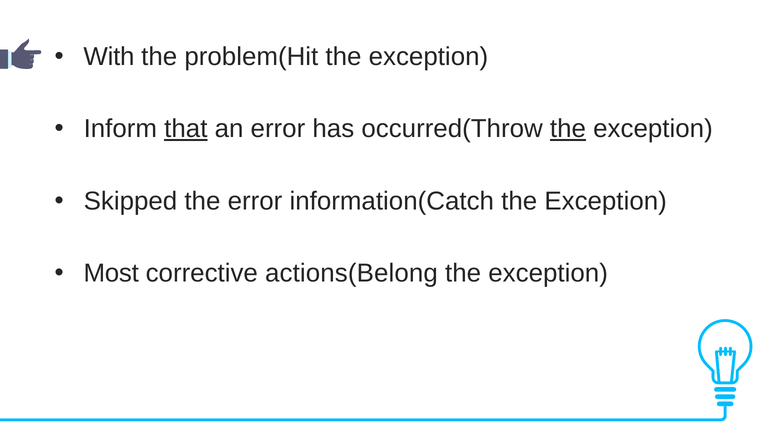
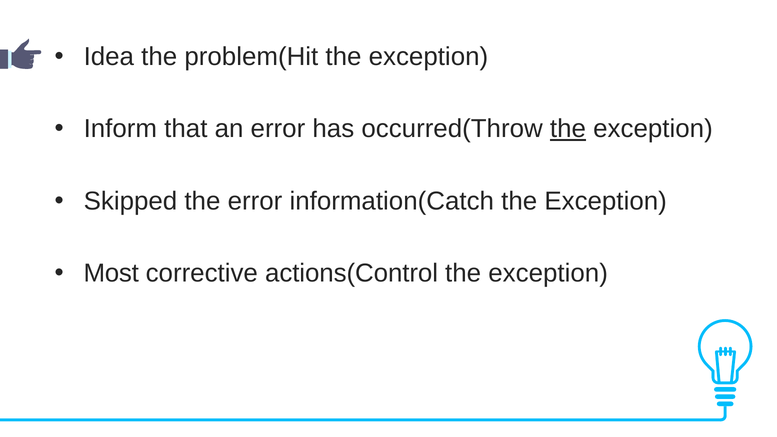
With: With -> Idea
that underline: present -> none
actions(Belong: actions(Belong -> actions(Control
